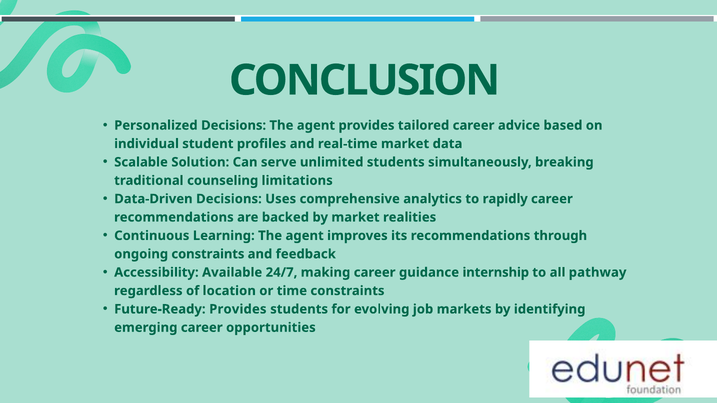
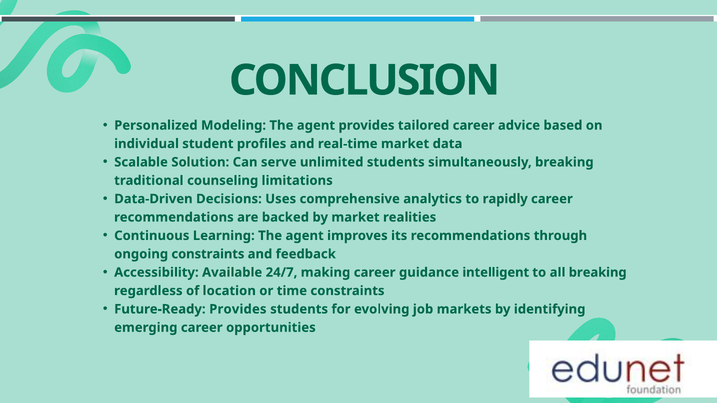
Personalized Decisions: Decisions -> Modeling
internship: internship -> intelligent
all pathway: pathway -> breaking
